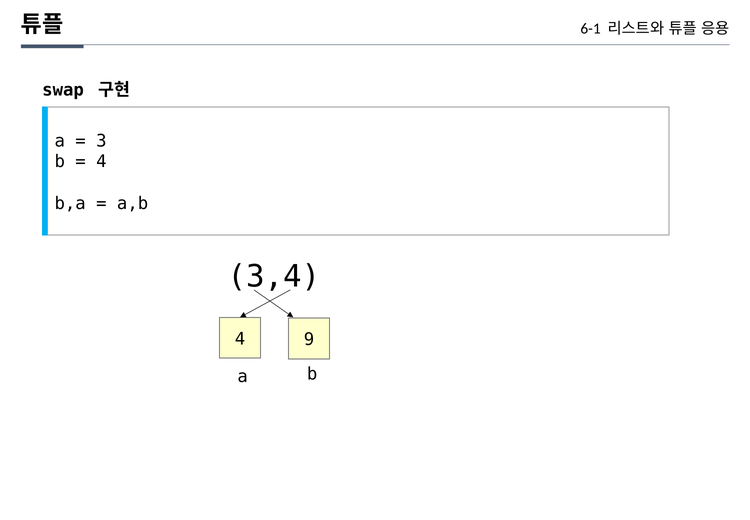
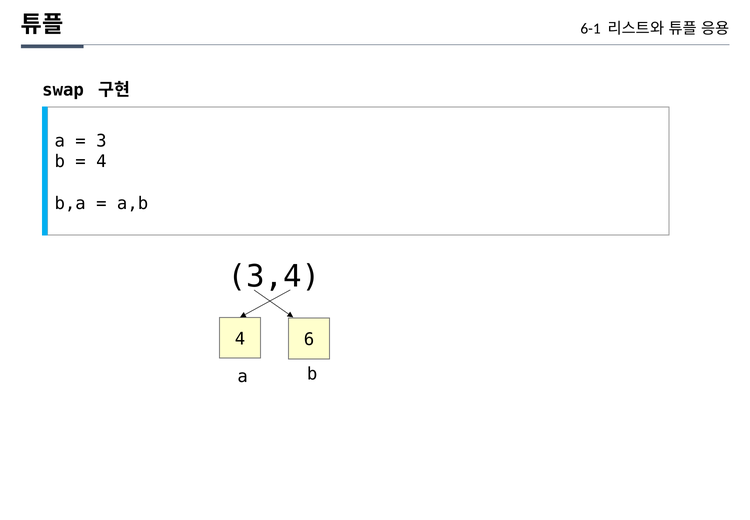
9: 9 -> 6
